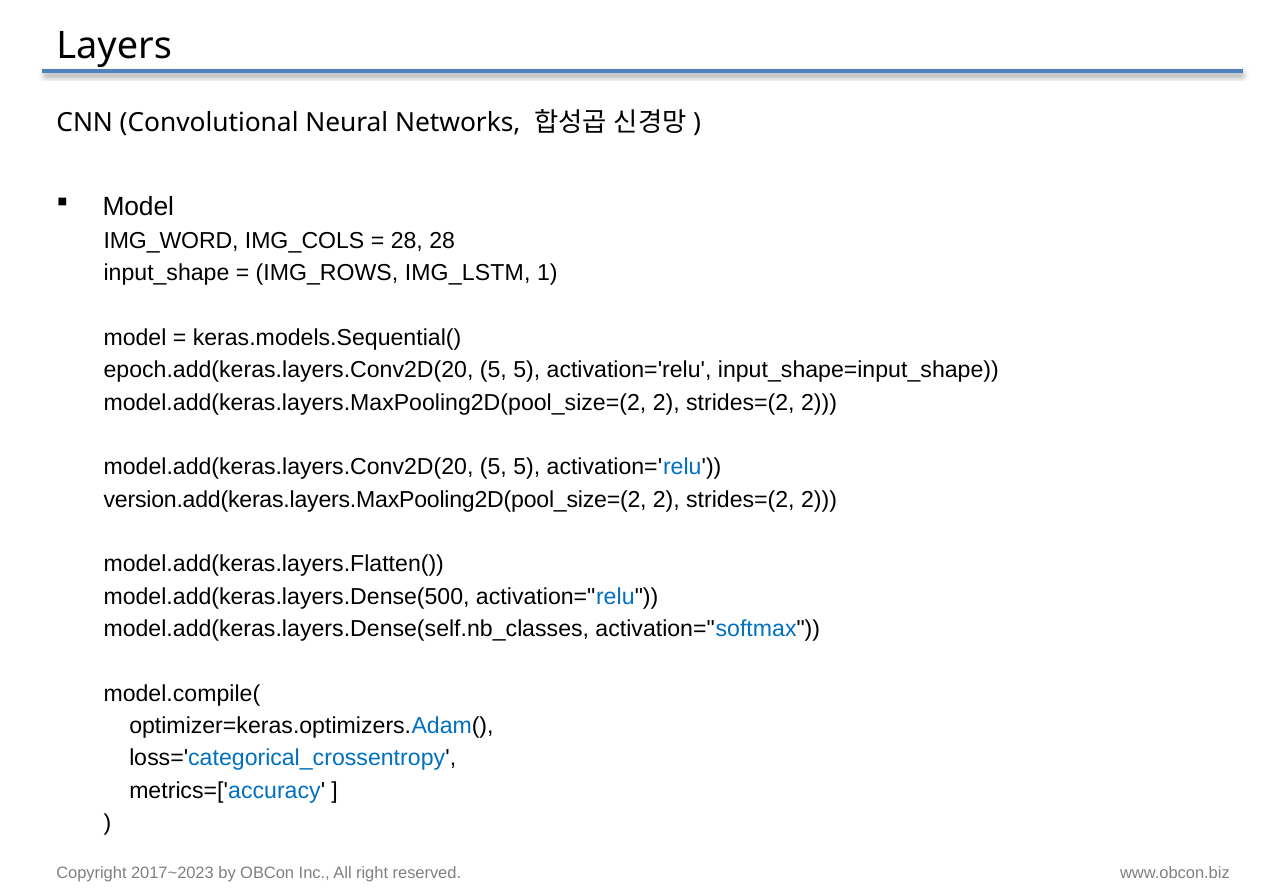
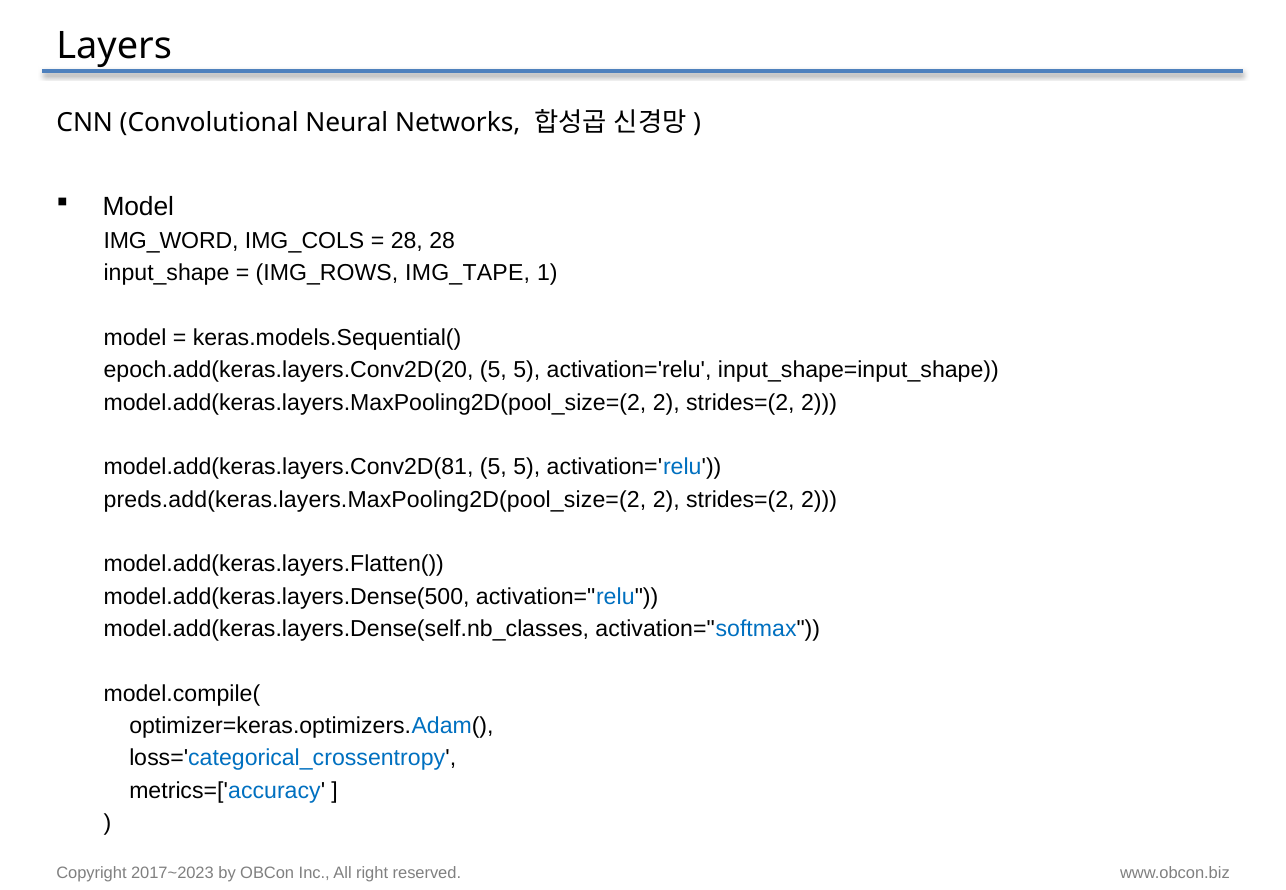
IMG_LSTM: IMG_LSTM -> IMG_TAPE
model.add(keras.layers.Conv2D(20: model.add(keras.layers.Conv2D(20 -> model.add(keras.layers.Conv2D(81
version.add(keras.layers.MaxPooling2D(pool_size=(2: version.add(keras.layers.MaxPooling2D(pool_size=(2 -> preds.add(keras.layers.MaxPooling2D(pool_size=(2
